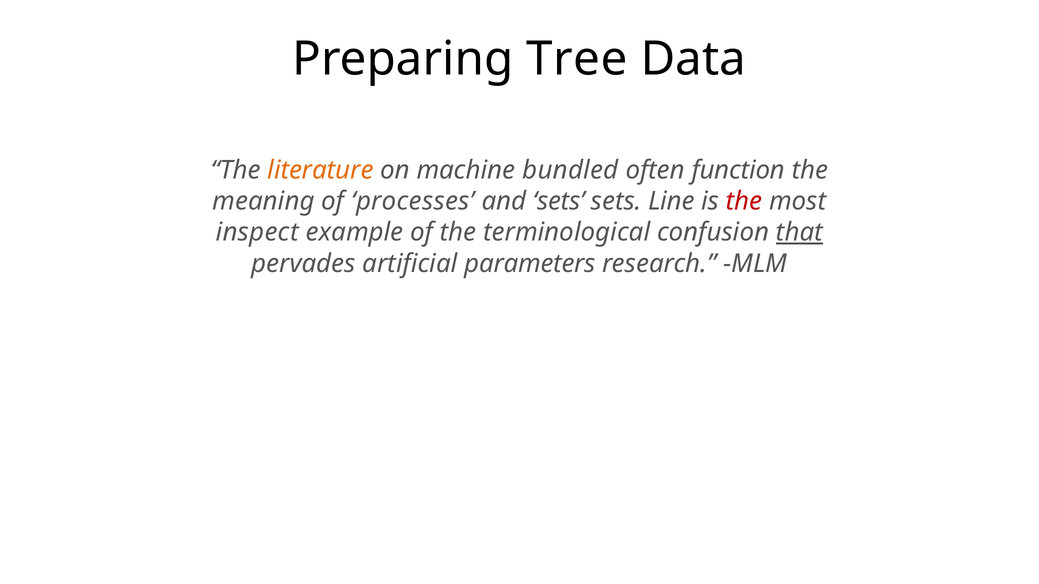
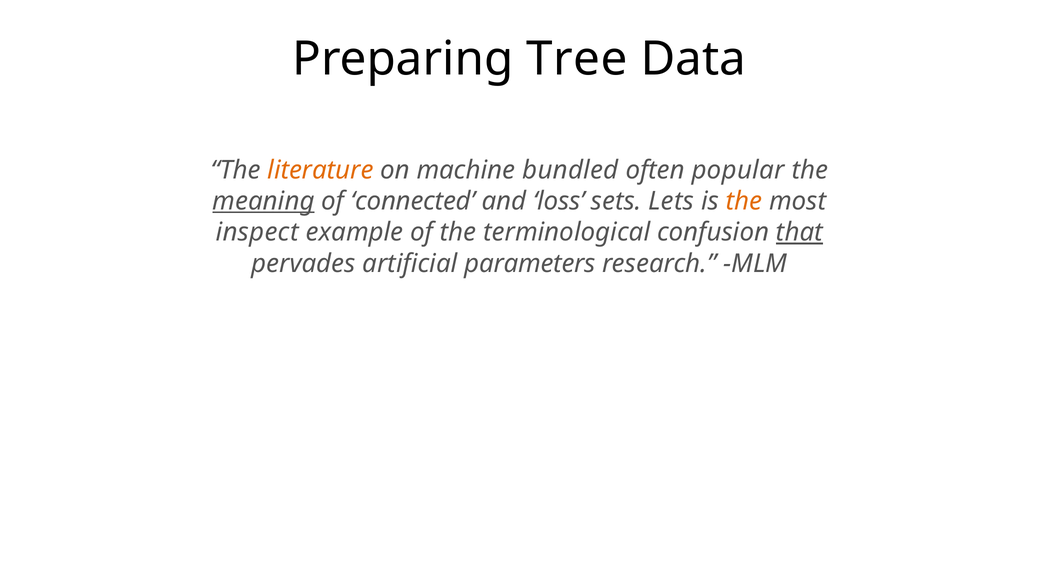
function: function -> popular
meaning underline: none -> present
processes: processes -> connected
and sets: sets -> loss
Line: Line -> Lets
the at (744, 201) colour: red -> orange
